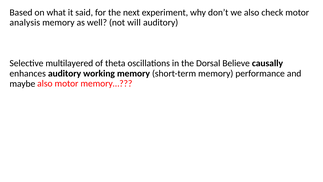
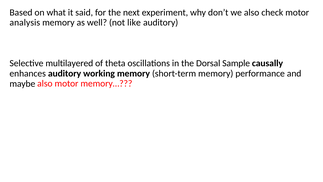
will: will -> like
Believe: Believe -> Sample
